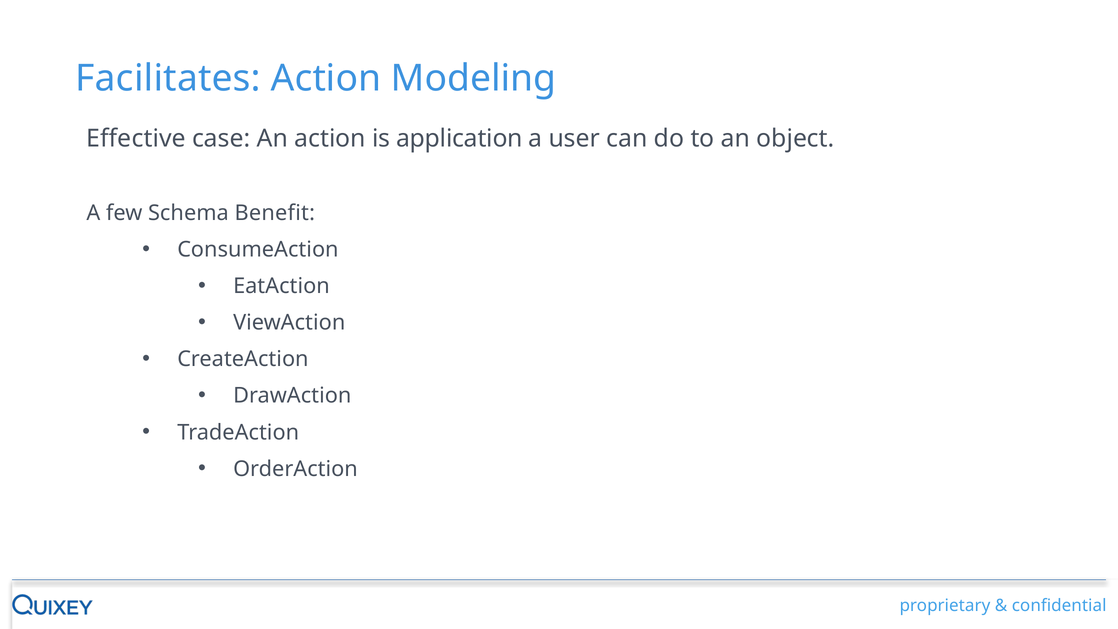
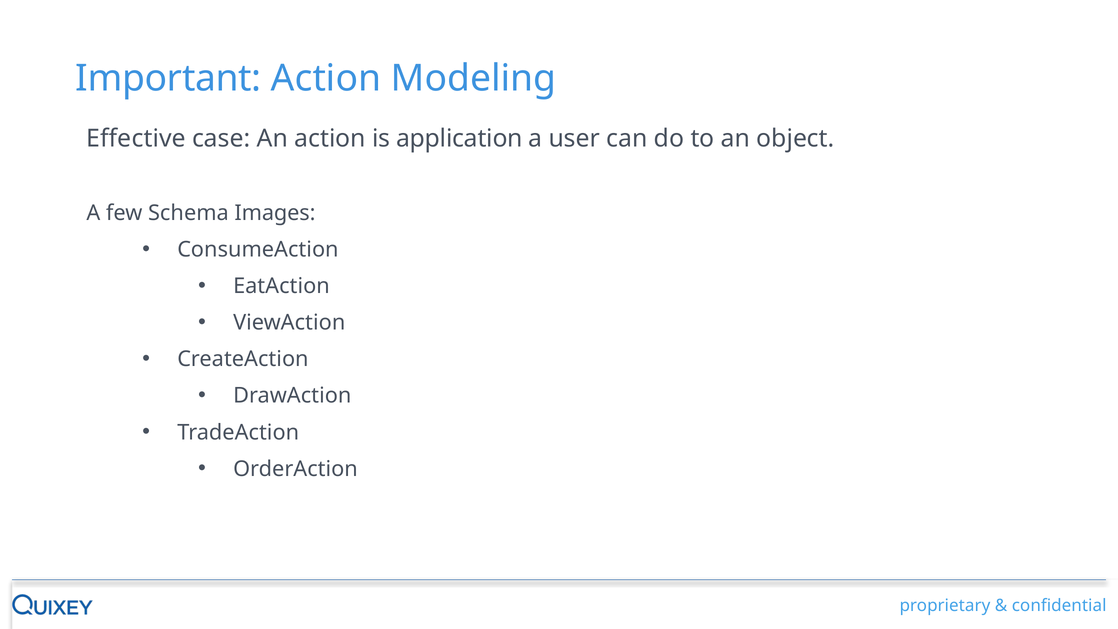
Facilitates: Facilitates -> Important
Benefit: Benefit -> Images
